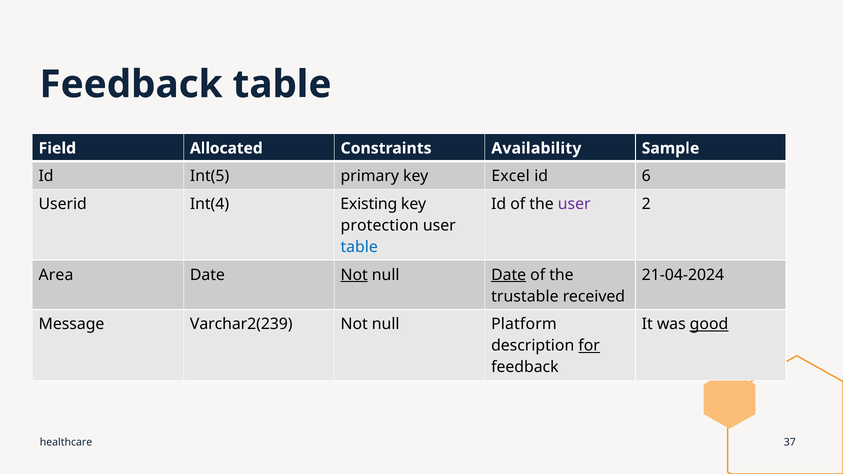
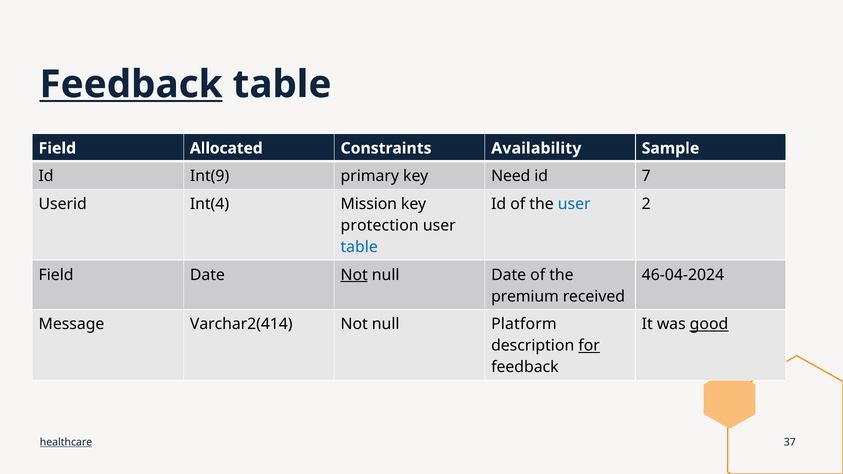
Feedback at (131, 84) underline: none -> present
Int(5: Int(5 -> Int(9
Excel: Excel -> Need
6: 6 -> 7
Existing: Existing -> Mission
user at (574, 204) colour: purple -> blue
Area at (56, 275): Area -> Field
Date at (509, 275) underline: present -> none
21-04-2024: 21-04-2024 -> 46-04-2024
trustable: trustable -> premium
Varchar2(239: Varchar2(239 -> Varchar2(414
healthcare underline: none -> present
